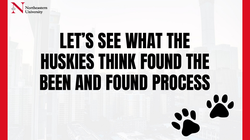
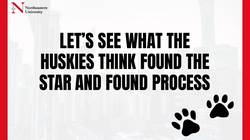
BEEN: BEEN -> STAR
